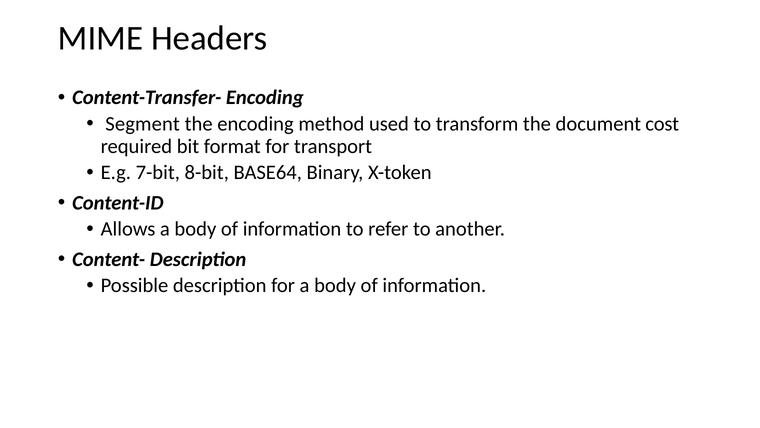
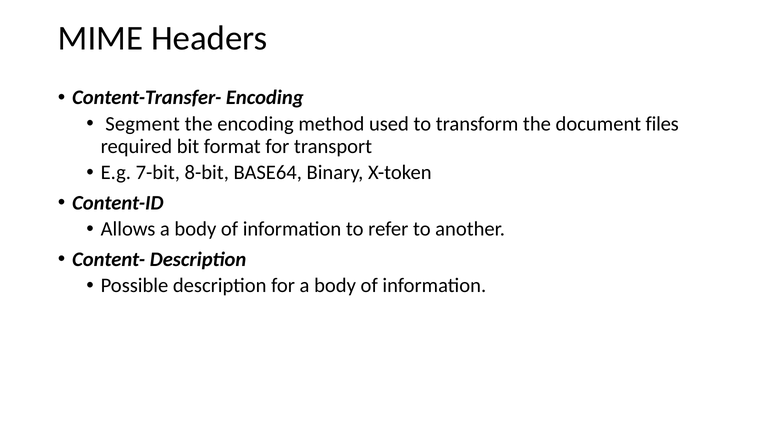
cost: cost -> files
